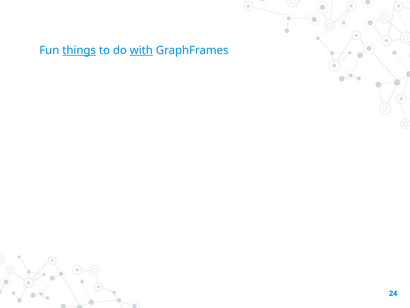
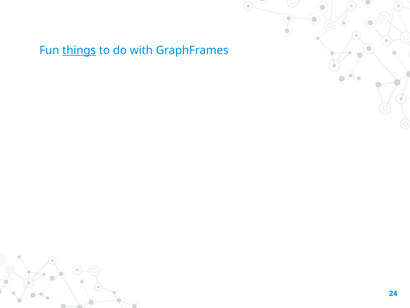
with underline: present -> none
